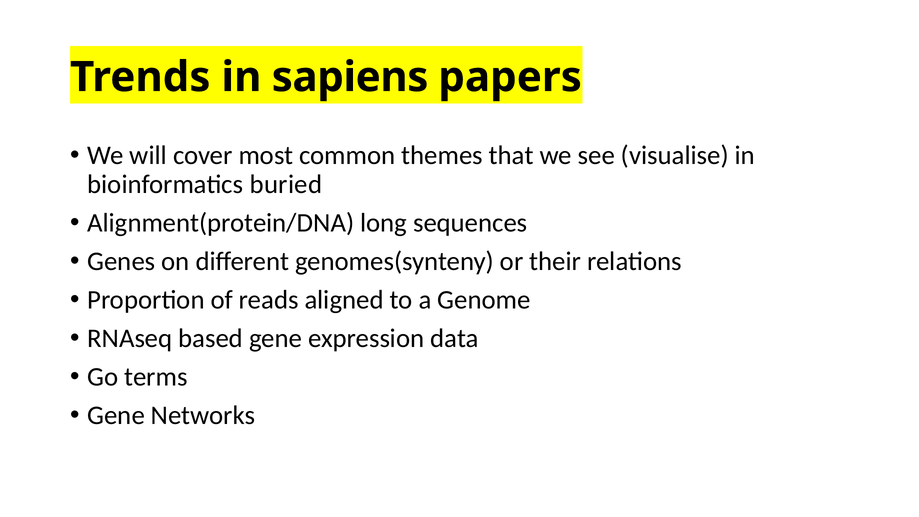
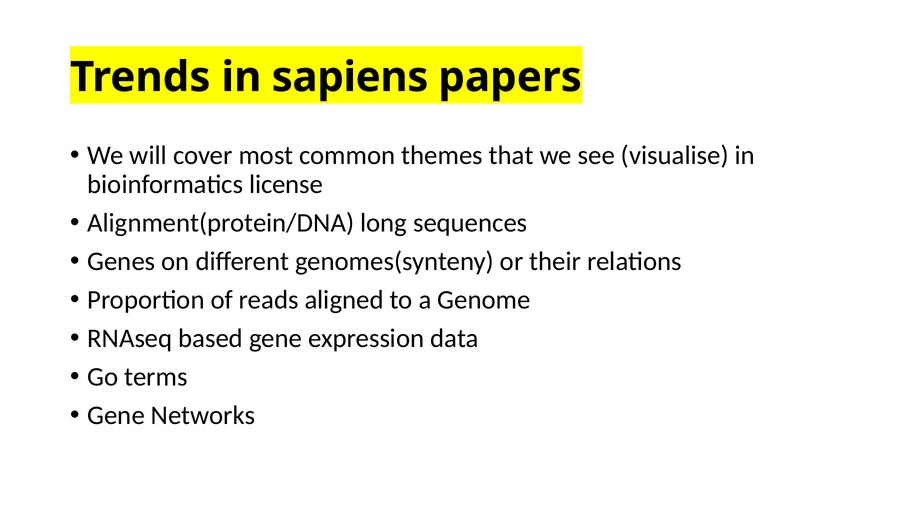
buried: buried -> license
